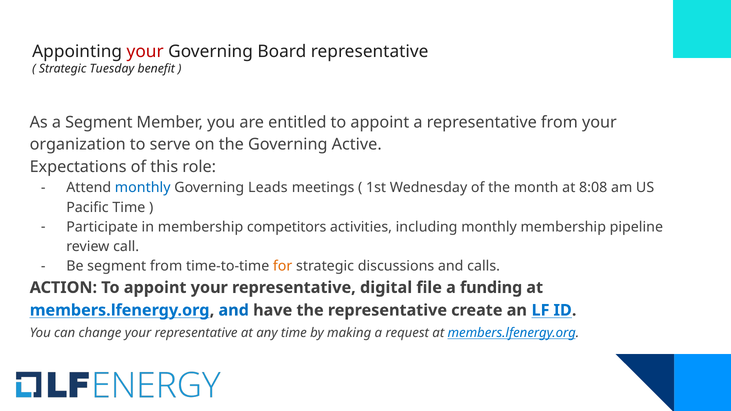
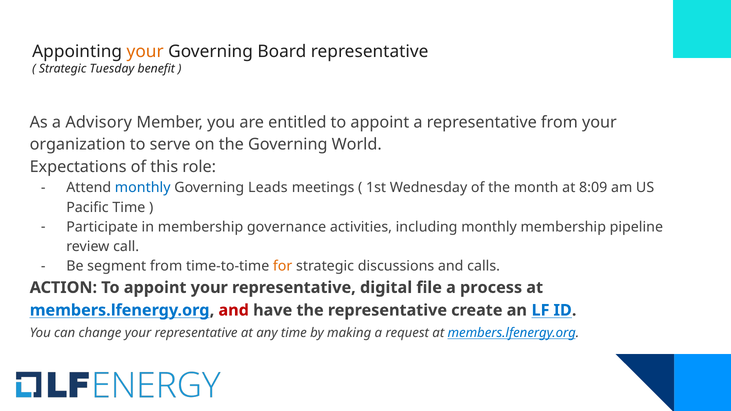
your at (145, 52) colour: red -> orange
a Segment: Segment -> Advisory
Active: Active -> World
8:08: 8:08 -> 8:09
competitors: competitors -> governance
funding: funding -> process
and at (234, 310) colour: blue -> red
